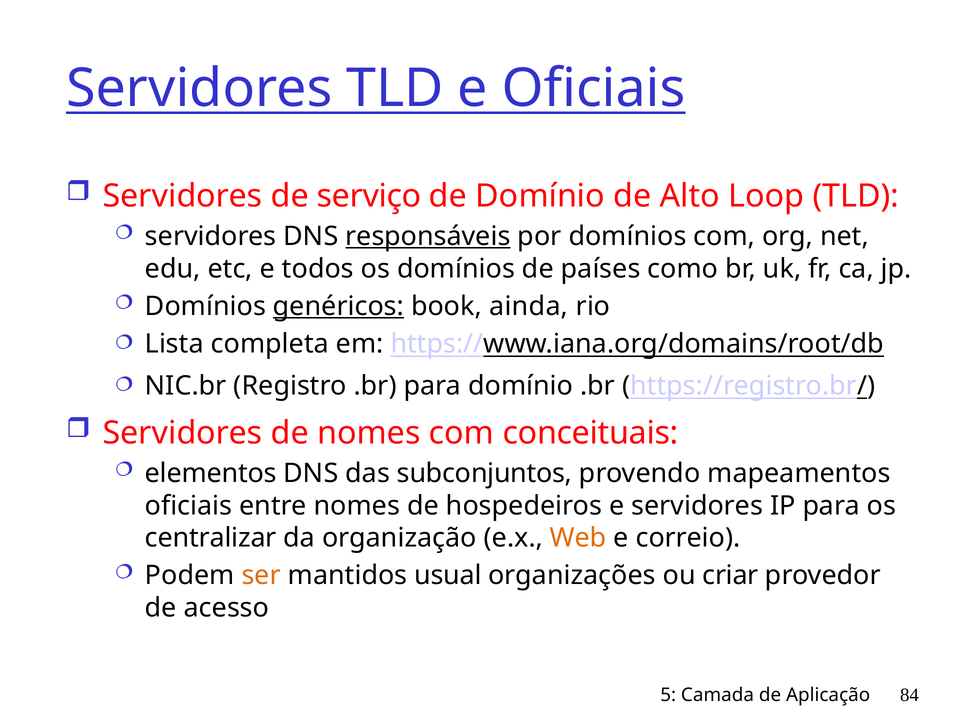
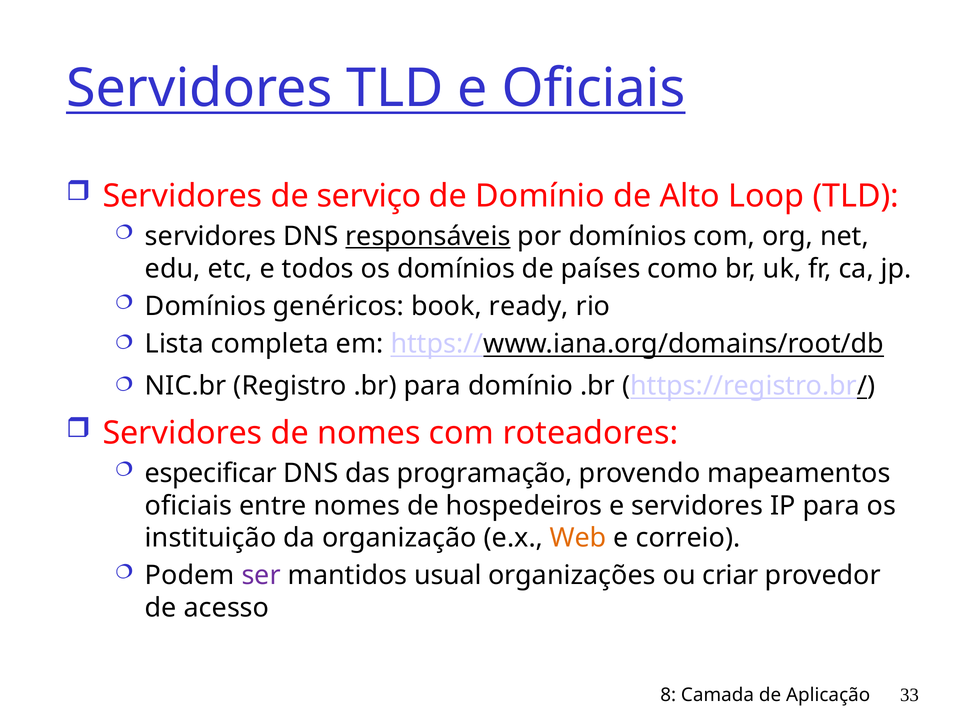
genéricos underline: present -> none
ainda: ainda -> ready
conceituais: conceituais -> roteadores
elementos: elementos -> especificar
subconjuntos: subconjuntos -> programação
centralizar: centralizar -> instituição
ser colour: orange -> purple
5: 5 -> 8
84: 84 -> 33
